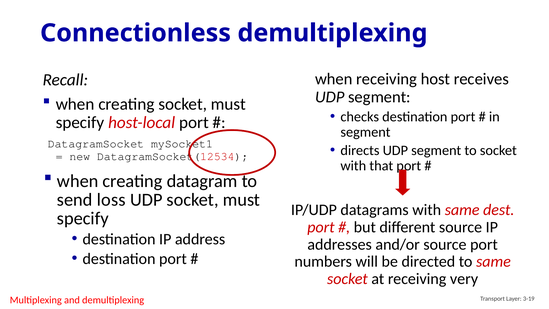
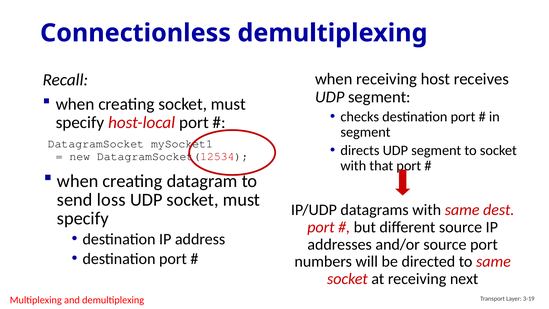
very: very -> next
